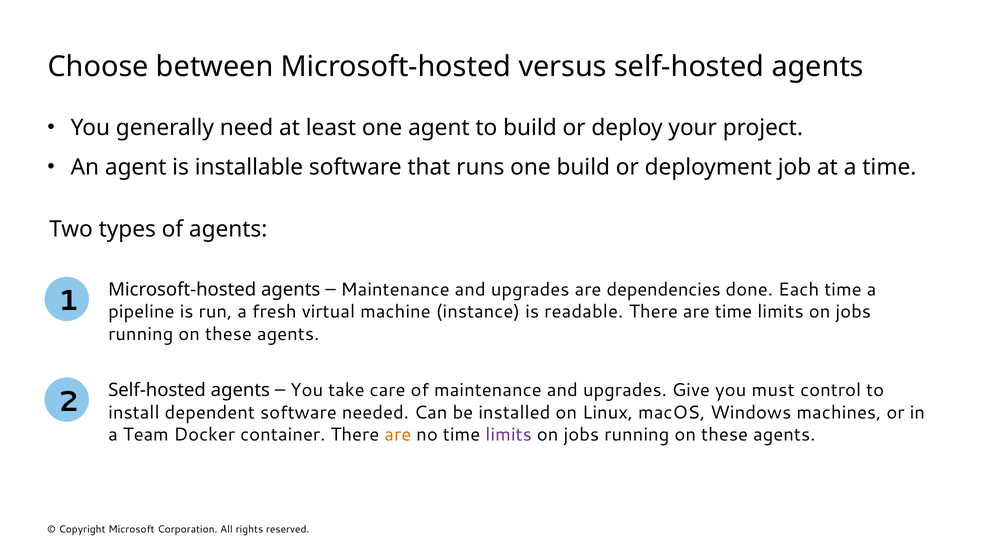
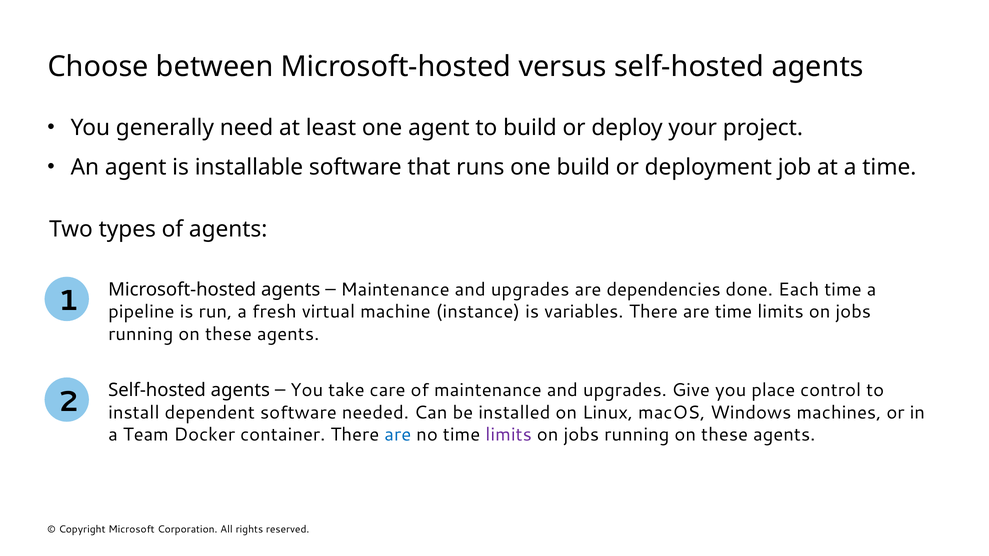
readable: readable -> variables
must: must -> place
are at (398, 435) colour: orange -> blue
